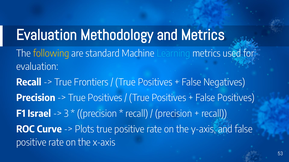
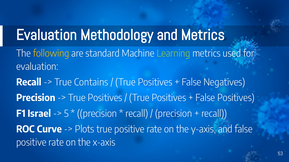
Learning colour: light blue -> light green
Frontiers: Frontiers -> Contains
3: 3 -> 5
